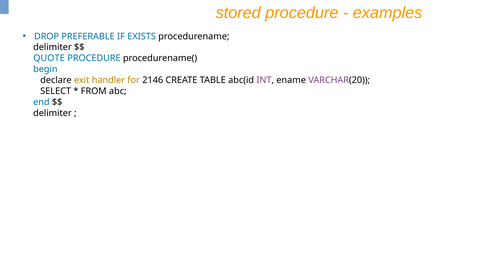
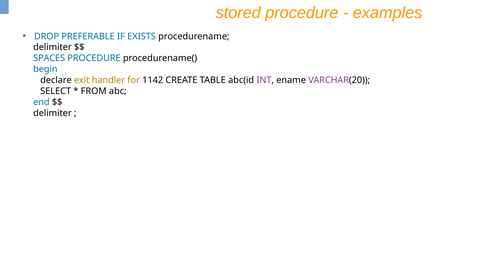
QUOTE: QUOTE -> SPACES
2146: 2146 -> 1142
